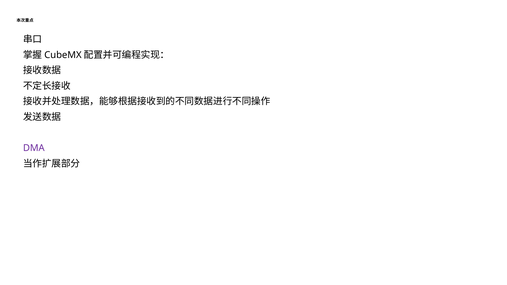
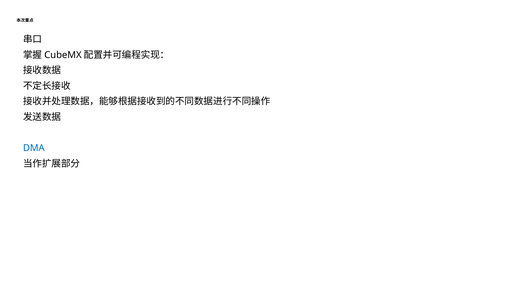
DMA colour: purple -> blue
